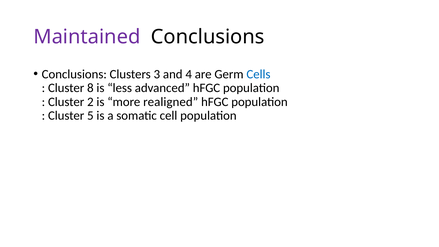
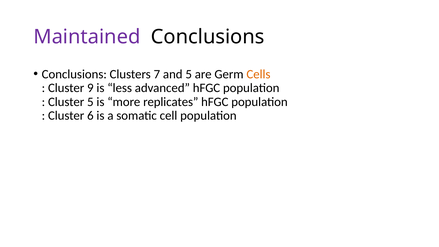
3: 3 -> 7
and 4: 4 -> 5
Cells colour: blue -> orange
8: 8 -> 9
Cluster 2: 2 -> 5
realigned: realigned -> replicates
5: 5 -> 6
